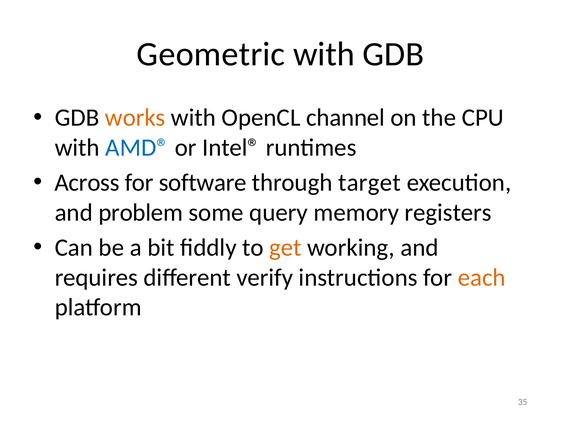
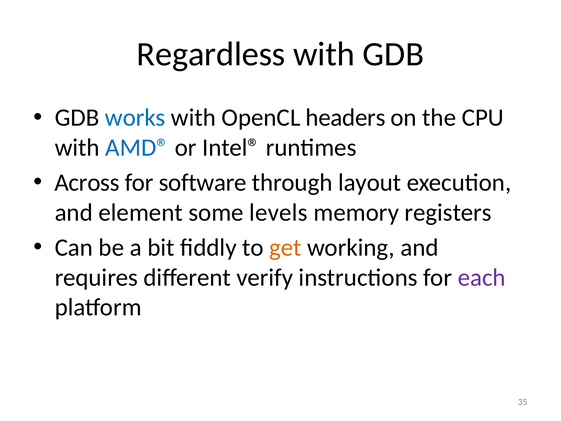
Geometric: Geometric -> Regardless
works colour: orange -> blue
channel: channel -> headers
target: target -> layout
problem: problem -> element
query: query -> levels
each colour: orange -> purple
